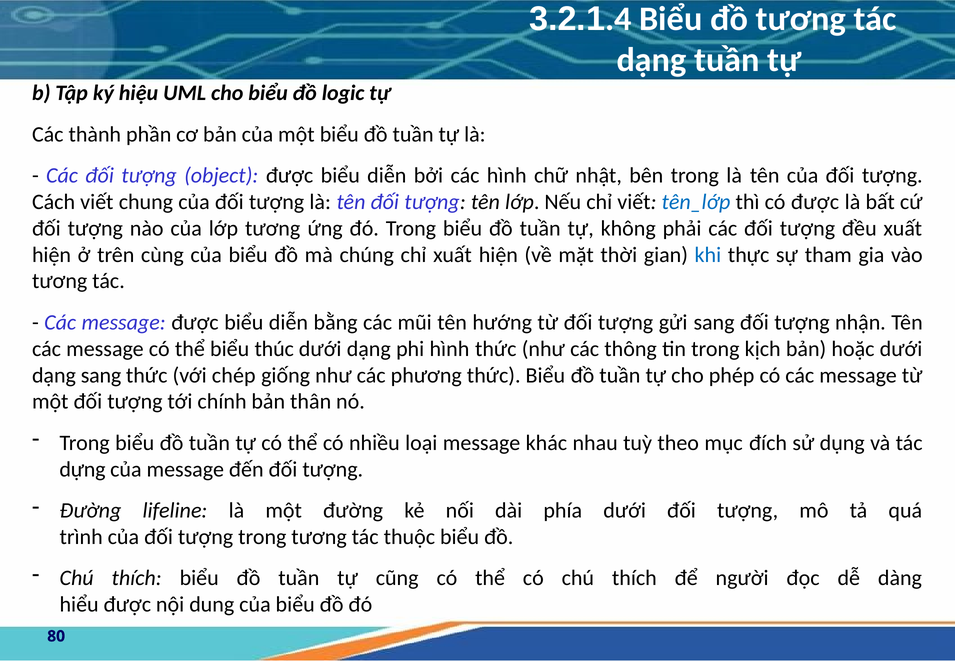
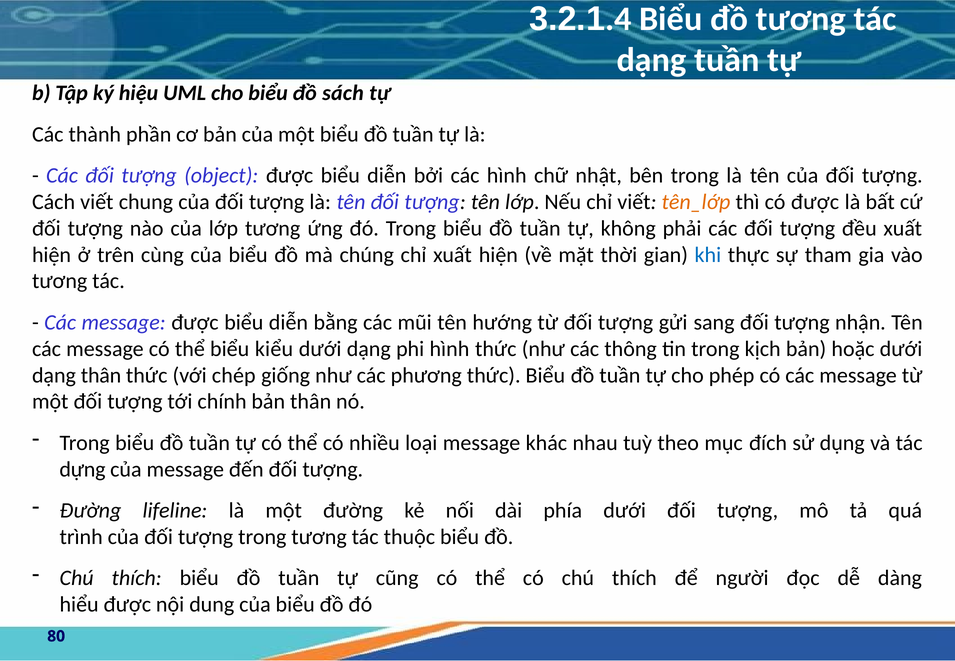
logic: logic -> sách
tên_lớp colour: blue -> orange
thúc: thúc -> kiểu
dạng sang: sang -> thân
